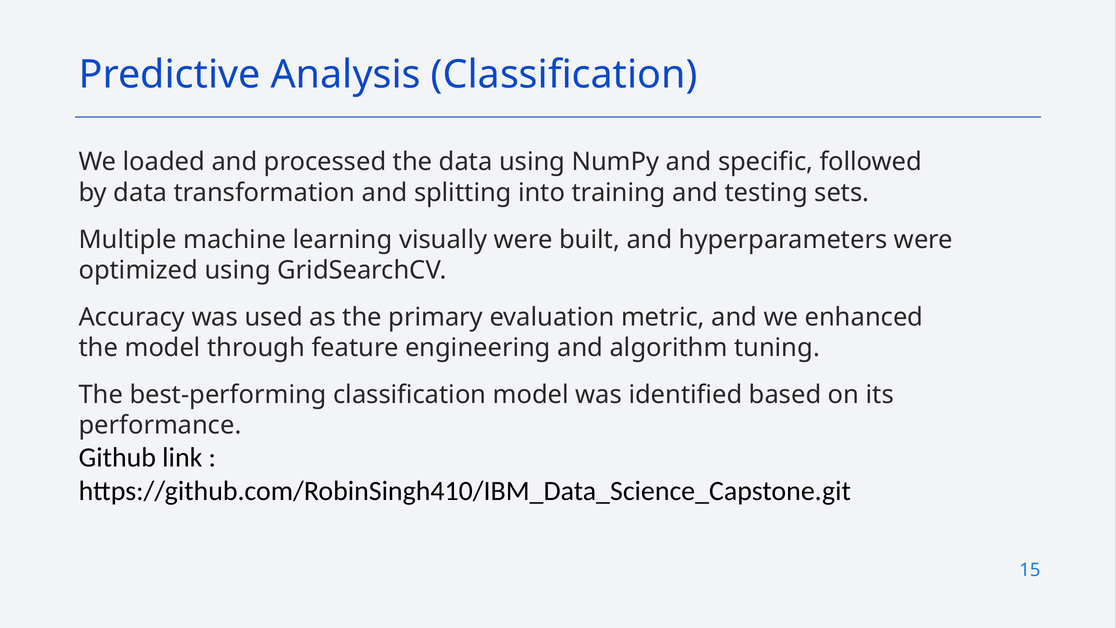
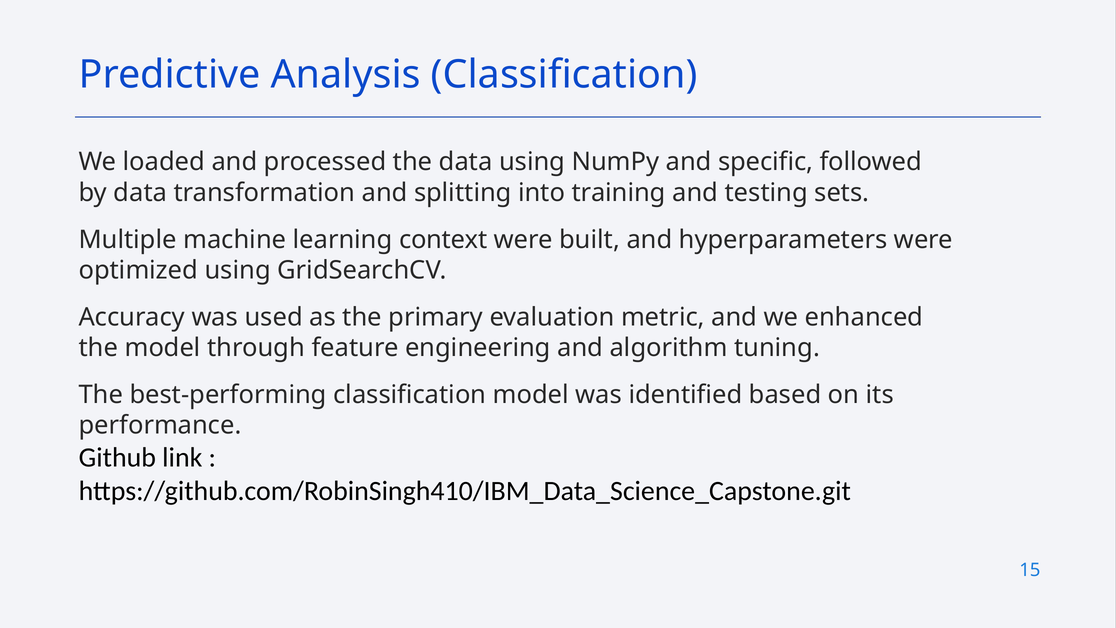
visually: visually -> context
